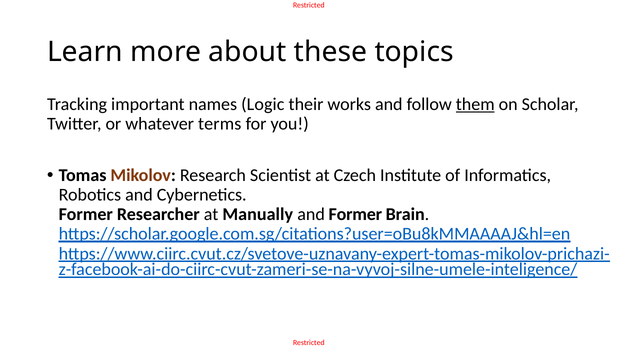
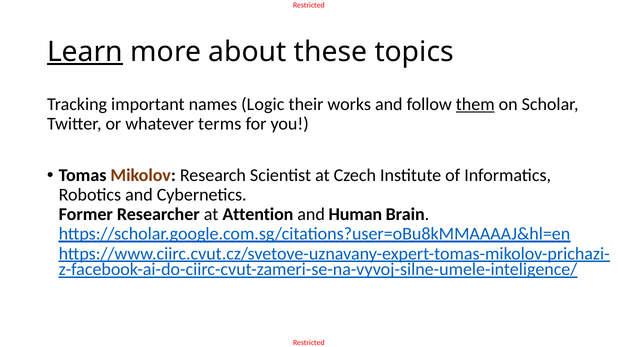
Learn underline: none -> present
Manually: Manually -> Attention
and Former: Former -> Human
